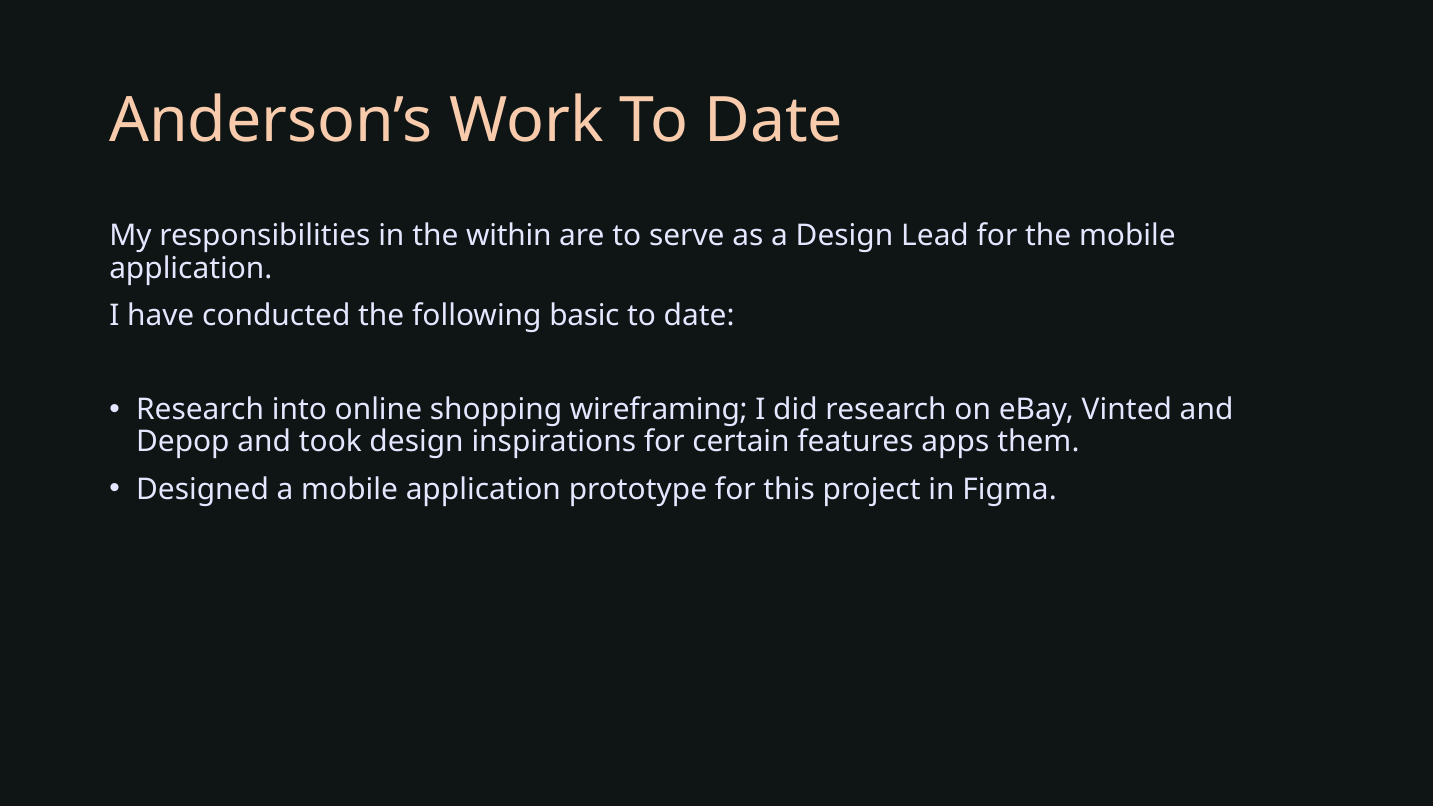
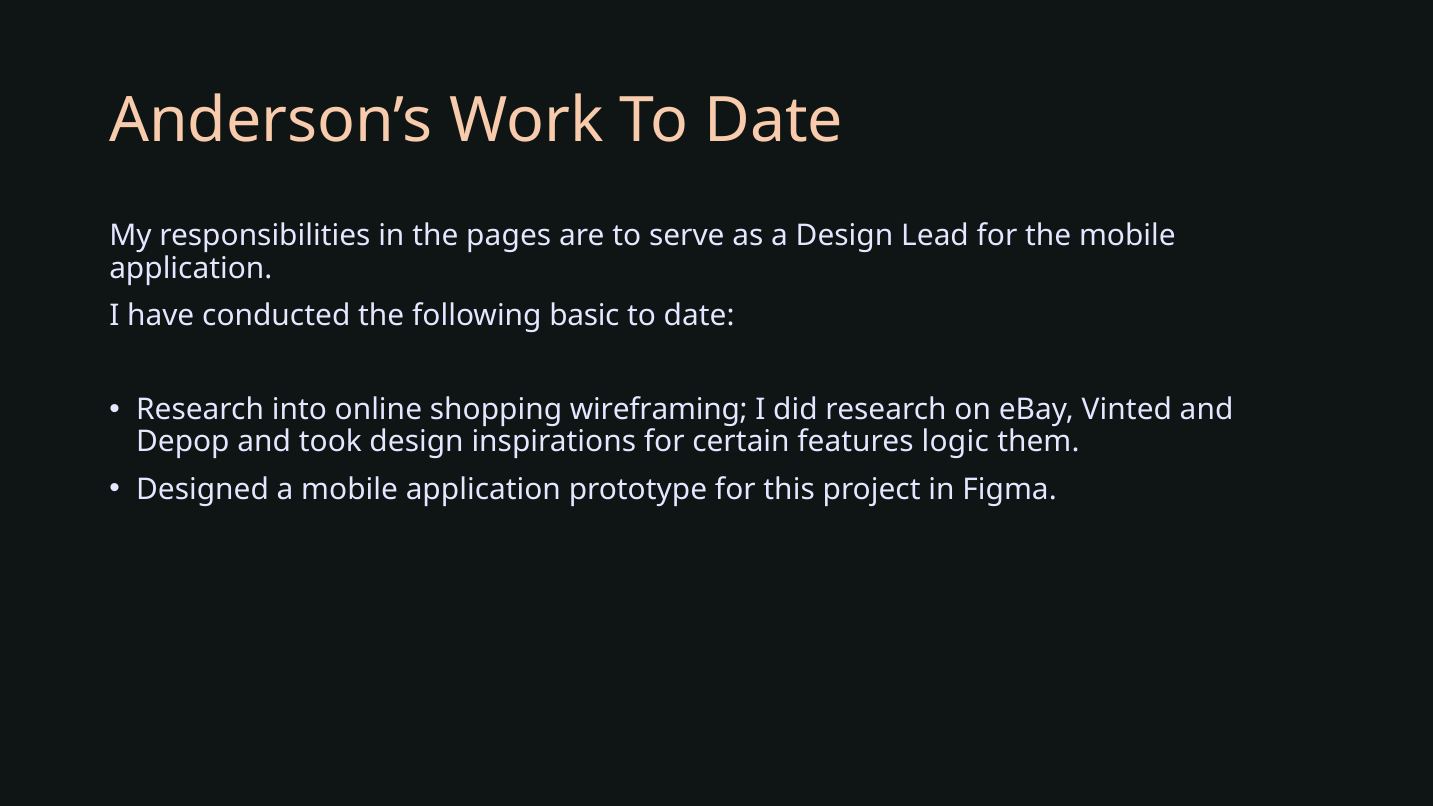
within: within -> pages
apps: apps -> logic
